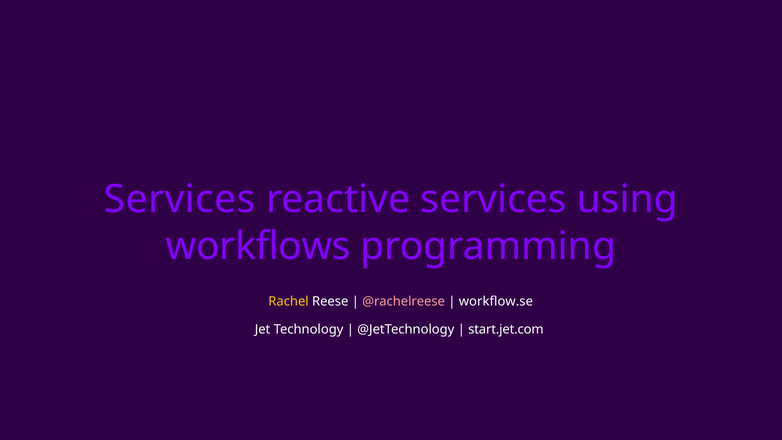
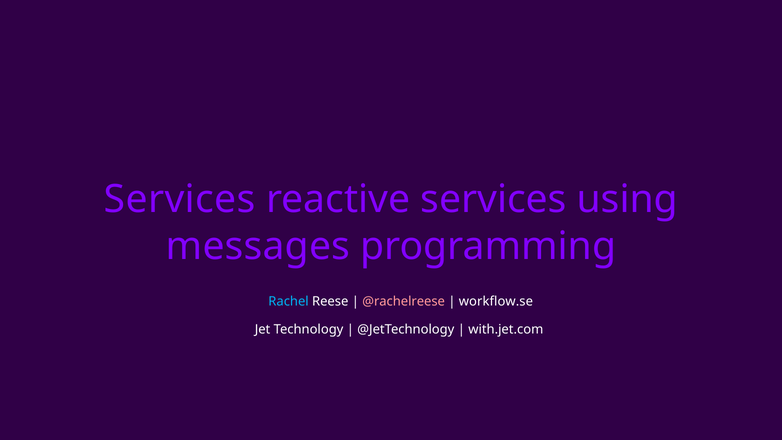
workflows: workflows -> messages
Rachel colour: yellow -> light blue
start.jet.com: start.jet.com -> with.jet.com
